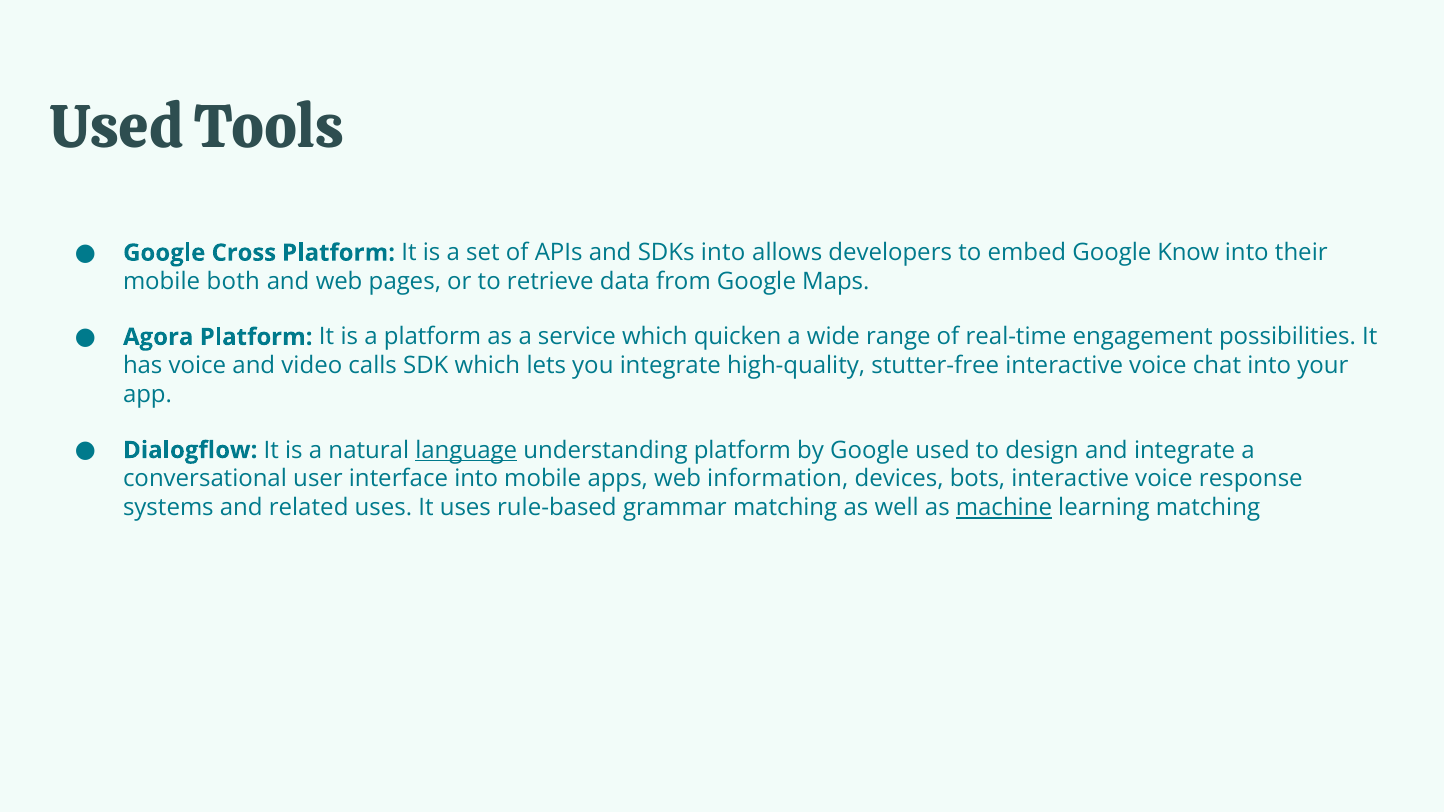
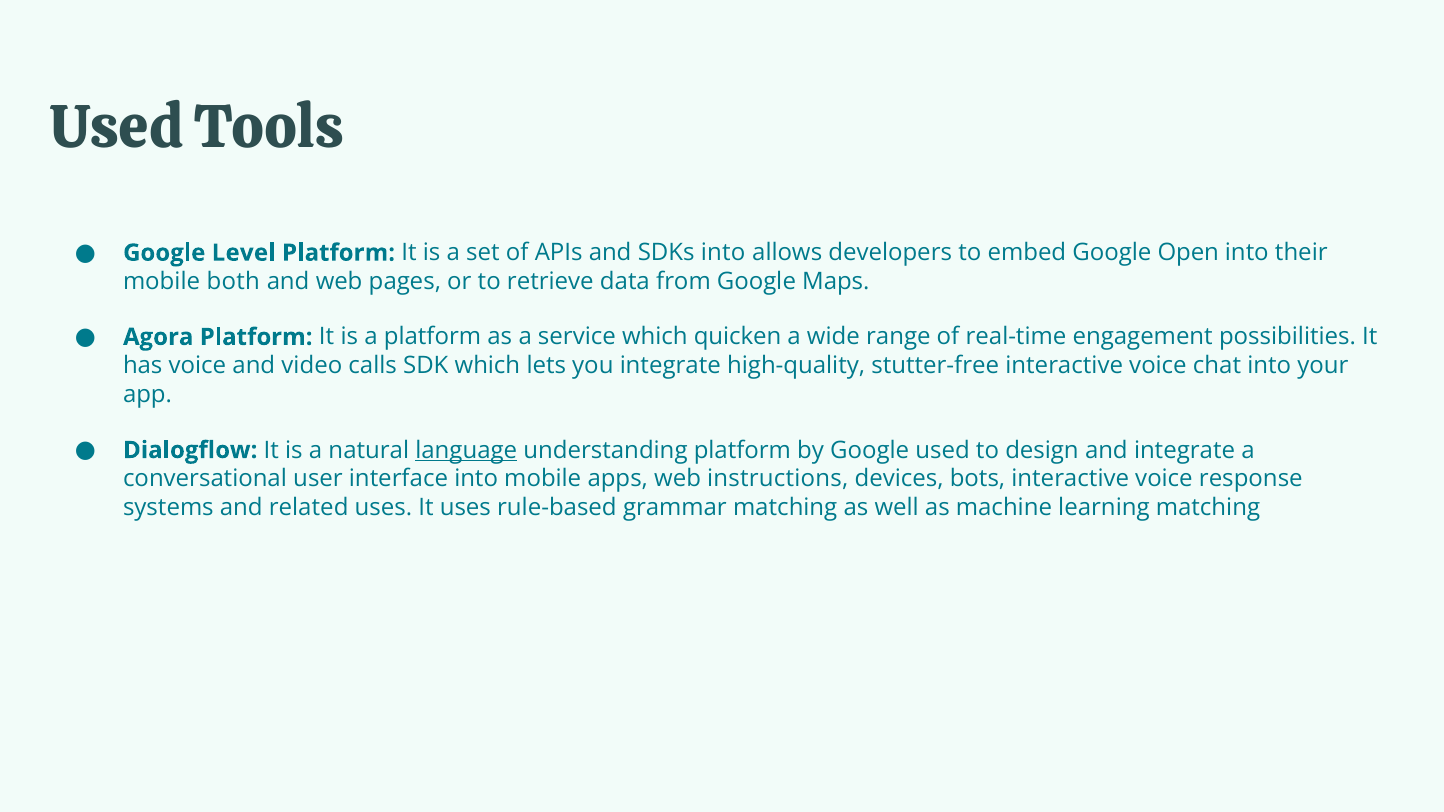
Cross: Cross -> Level
Know: Know -> Open
information: information -> instructions
machine underline: present -> none
